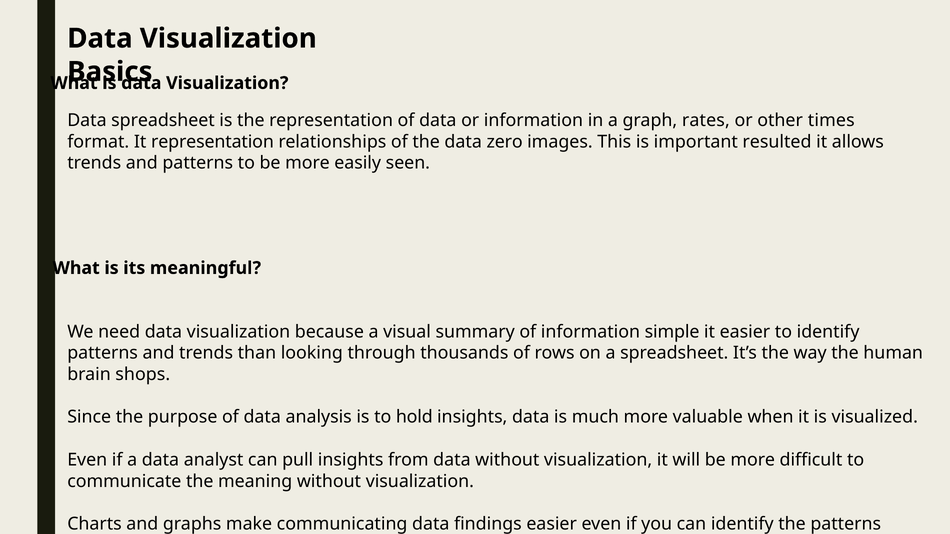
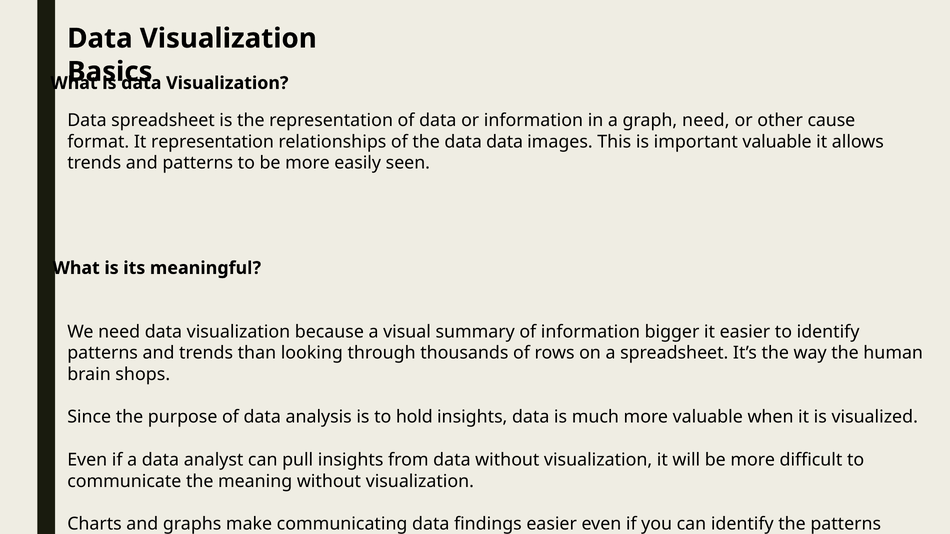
graph rates: rates -> need
times: times -> cause
data zero: zero -> data
important resulted: resulted -> valuable
simple: simple -> bigger
